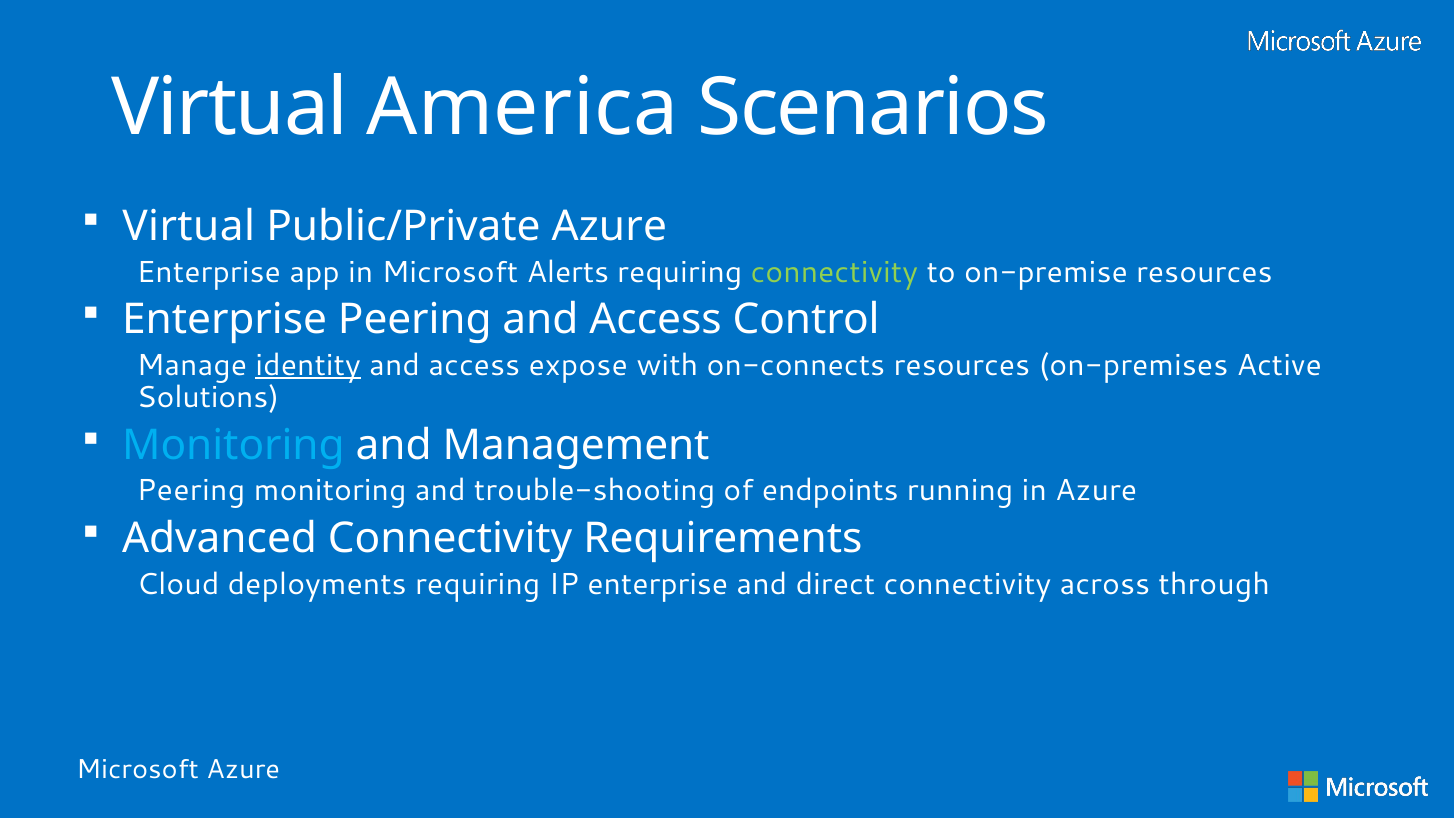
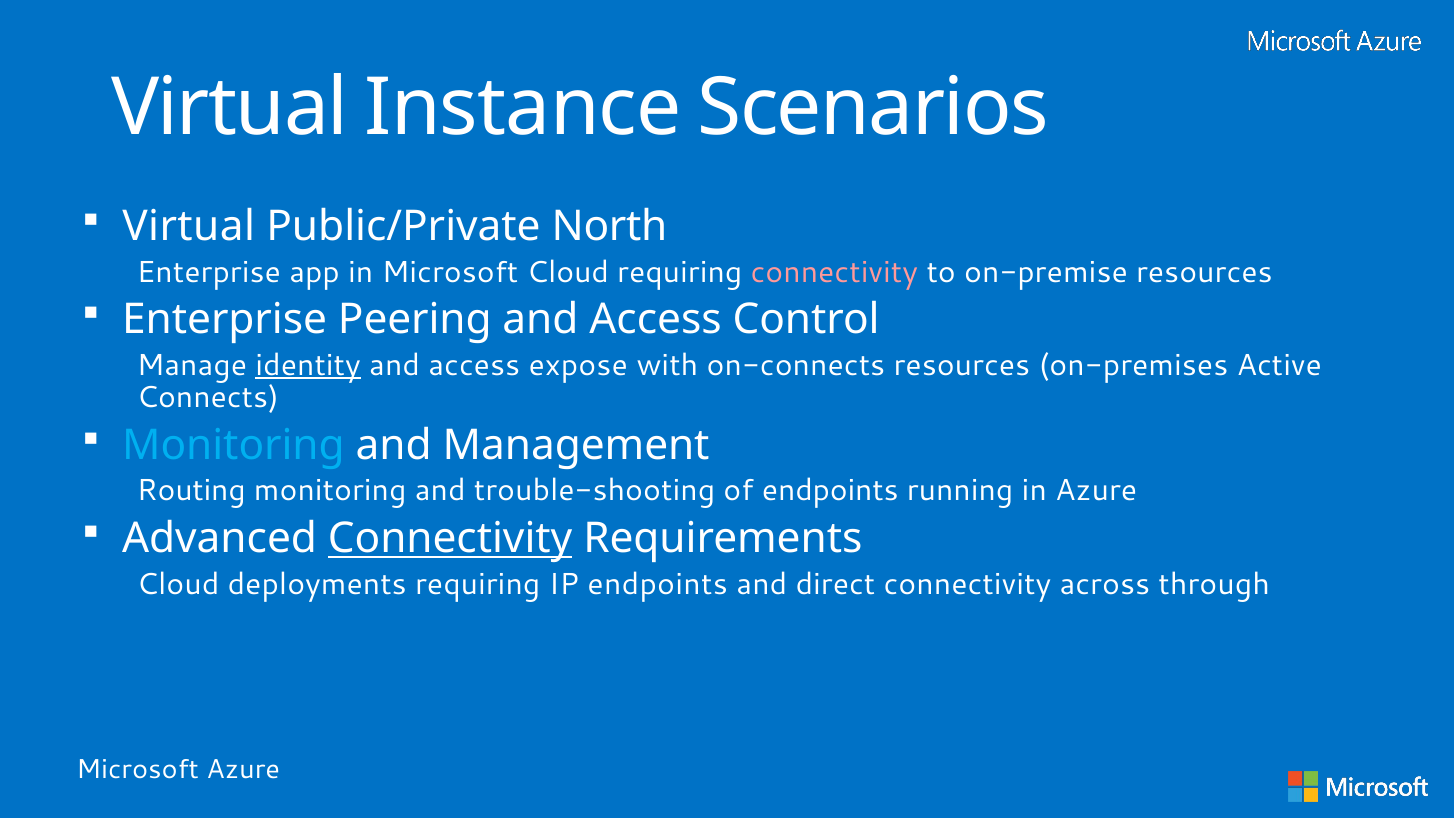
America: America -> Instance
Public/Private Azure: Azure -> North
Microsoft Alerts: Alerts -> Cloud
connectivity at (834, 272) colour: light green -> pink
Solutions: Solutions -> Connects
Peering at (191, 491): Peering -> Routing
Connectivity at (450, 539) underline: none -> present
IP enterprise: enterprise -> endpoints
